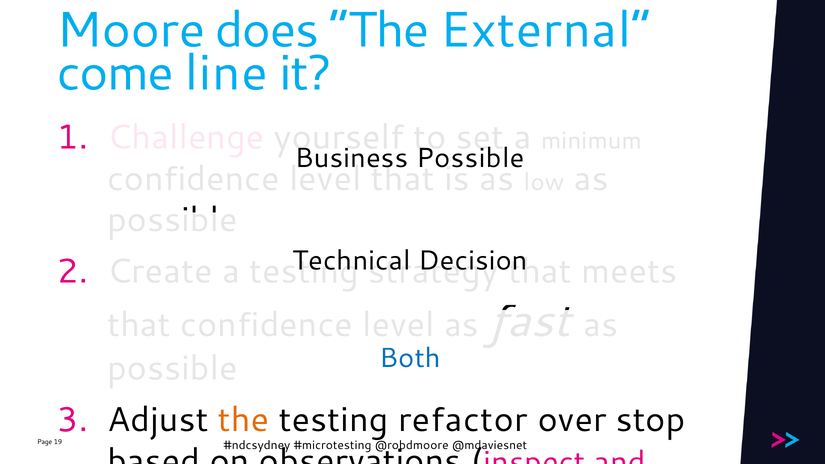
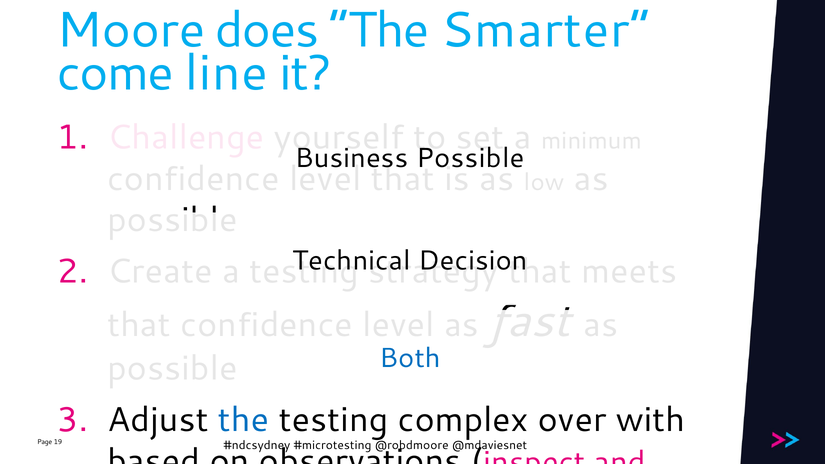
External: External -> Smarter
the at (244, 420) colour: orange -> blue
refactor: refactor -> complex
stop: stop -> with
